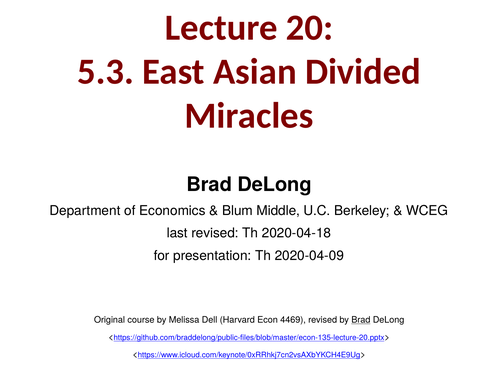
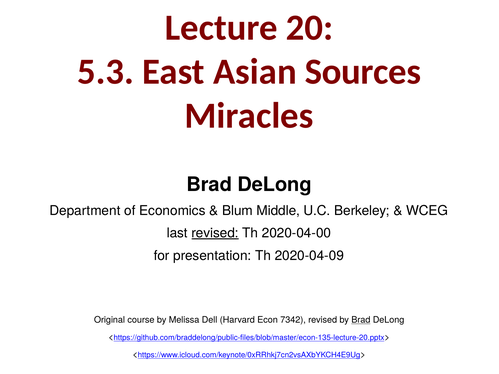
Divided: Divided -> Sources
revised at (215, 233) underline: none -> present
2020-04-18: 2020-04-18 -> 2020-04-00
4469: 4469 -> 7342
